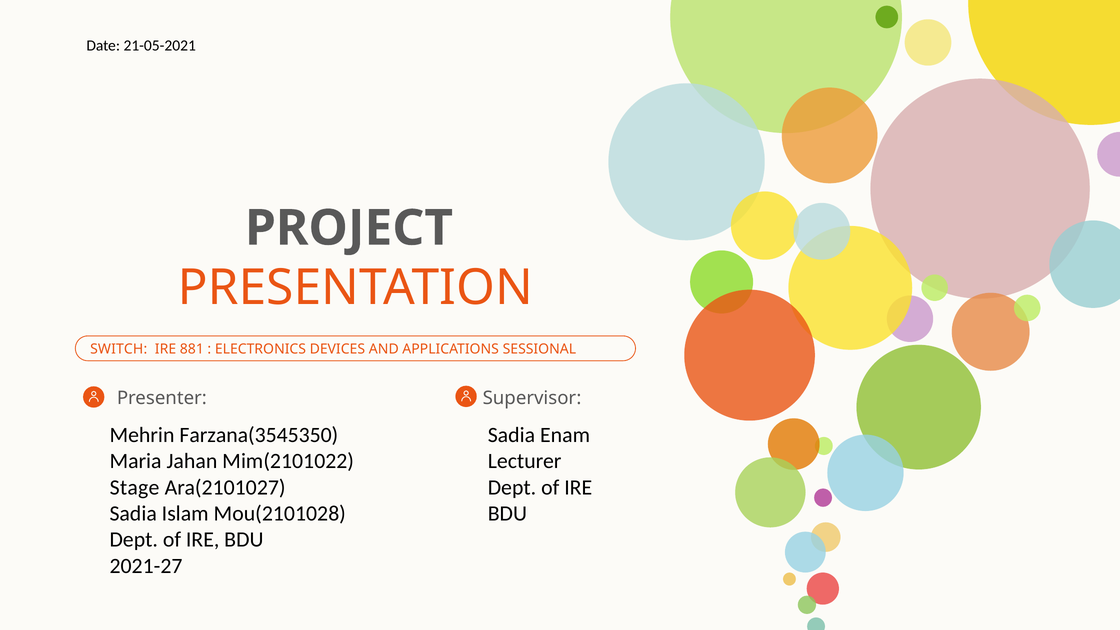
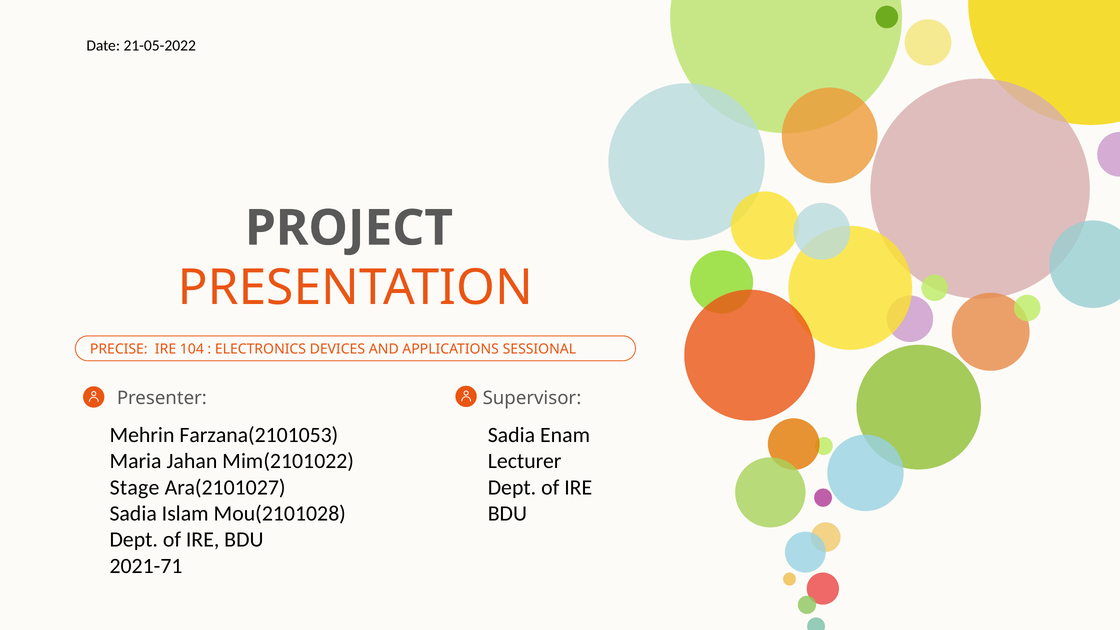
21-05-2021: 21-05-2021 -> 21-05-2022
SWITCH: SWITCH -> PRECISE
881: 881 -> 104
Farzana(3545350: Farzana(3545350 -> Farzana(2101053
2021-27: 2021-27 -> 2021-71
